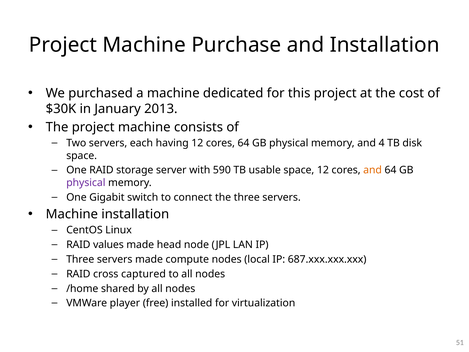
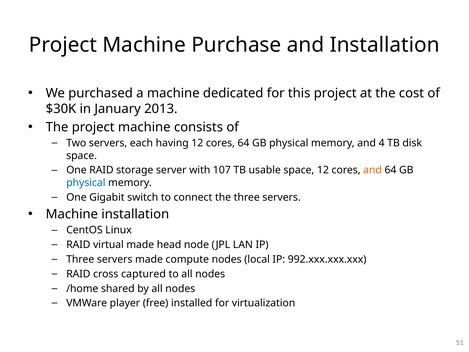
590: 590 -> 107
physical at (86, 183) colour: purple -> blue
values: values -> virtual
687.xxx.xxx.xxx: 687.xxx.xxx.xxx -> 992.xxx.xxx.xxx
